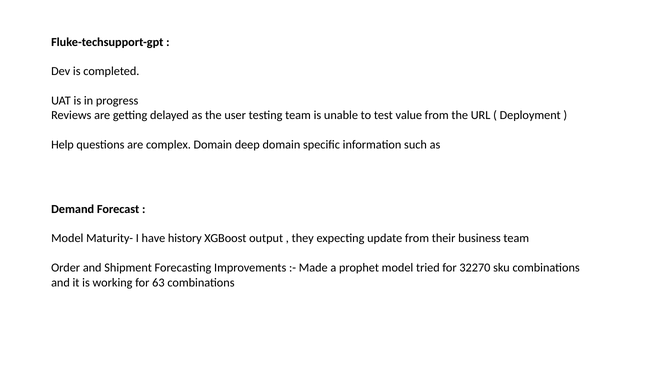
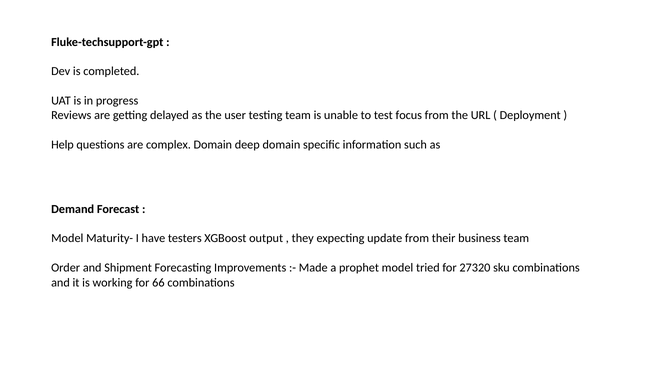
value: value -> focus
history: history -> testers
32270: 32270 -> 27320
63: 63 -> 66
